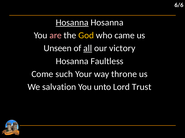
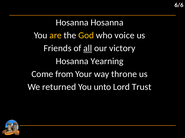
Hosanna at (72, 23) underline: present -> none
are colour: pink -> yellow
came: came -> voice
Unseen: Unseen -> Friends
Faultless: Faultless -> Yearning
such: such -> from
salvation: salvation -> returned
